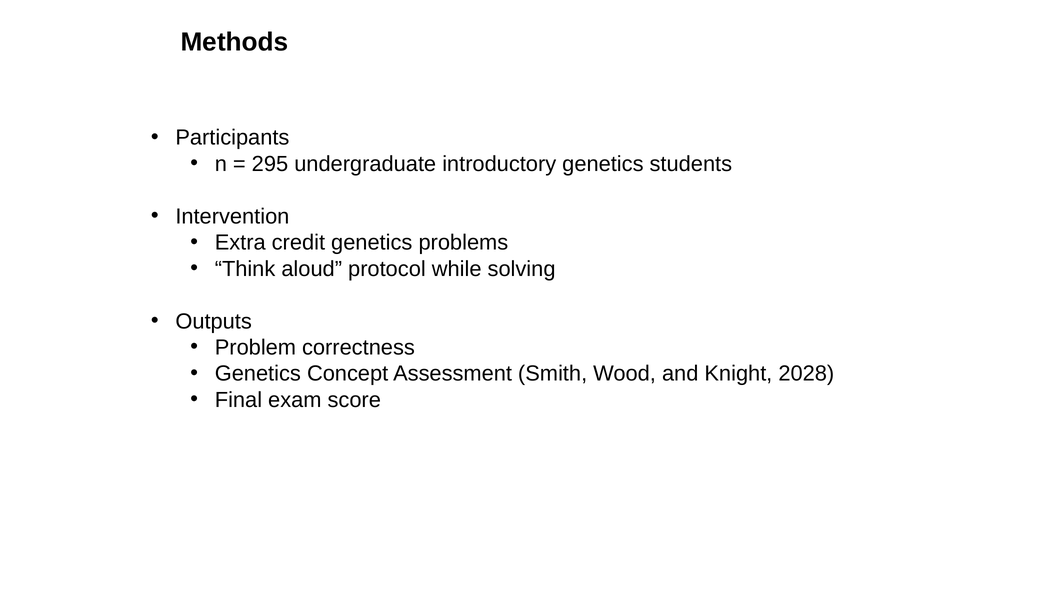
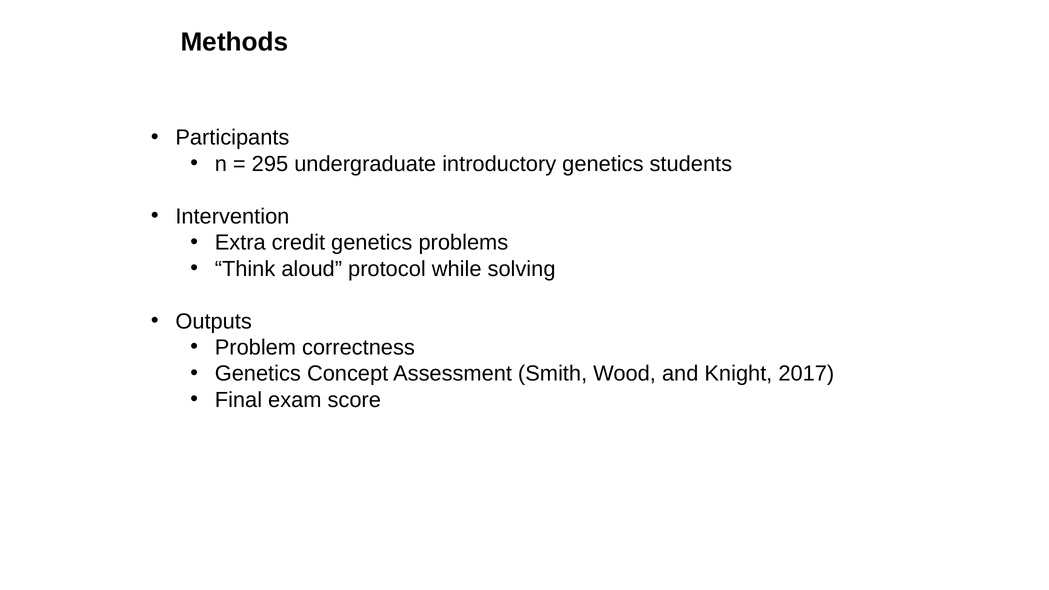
2028: 2028 -> 2017
